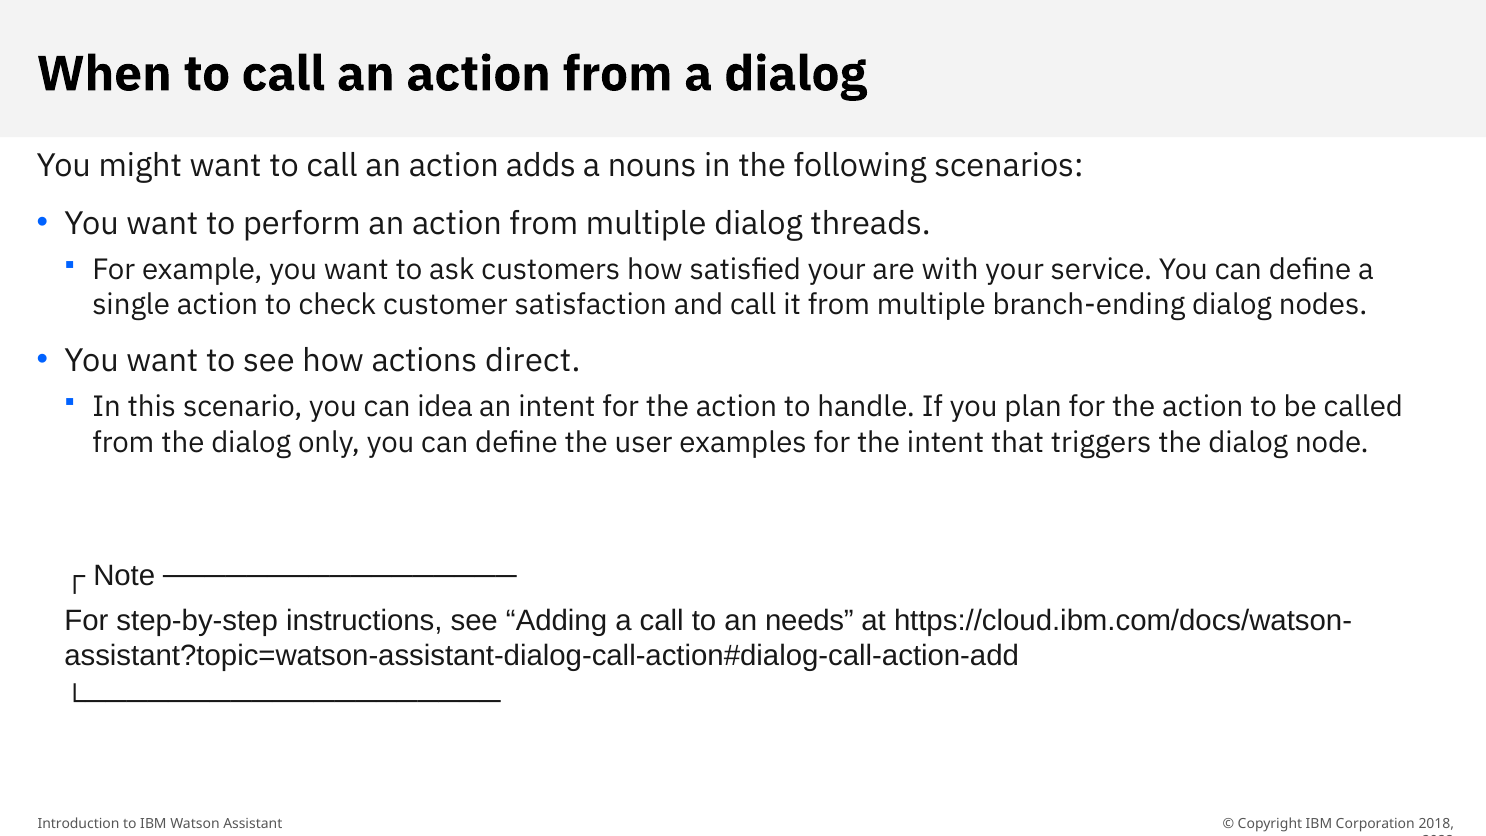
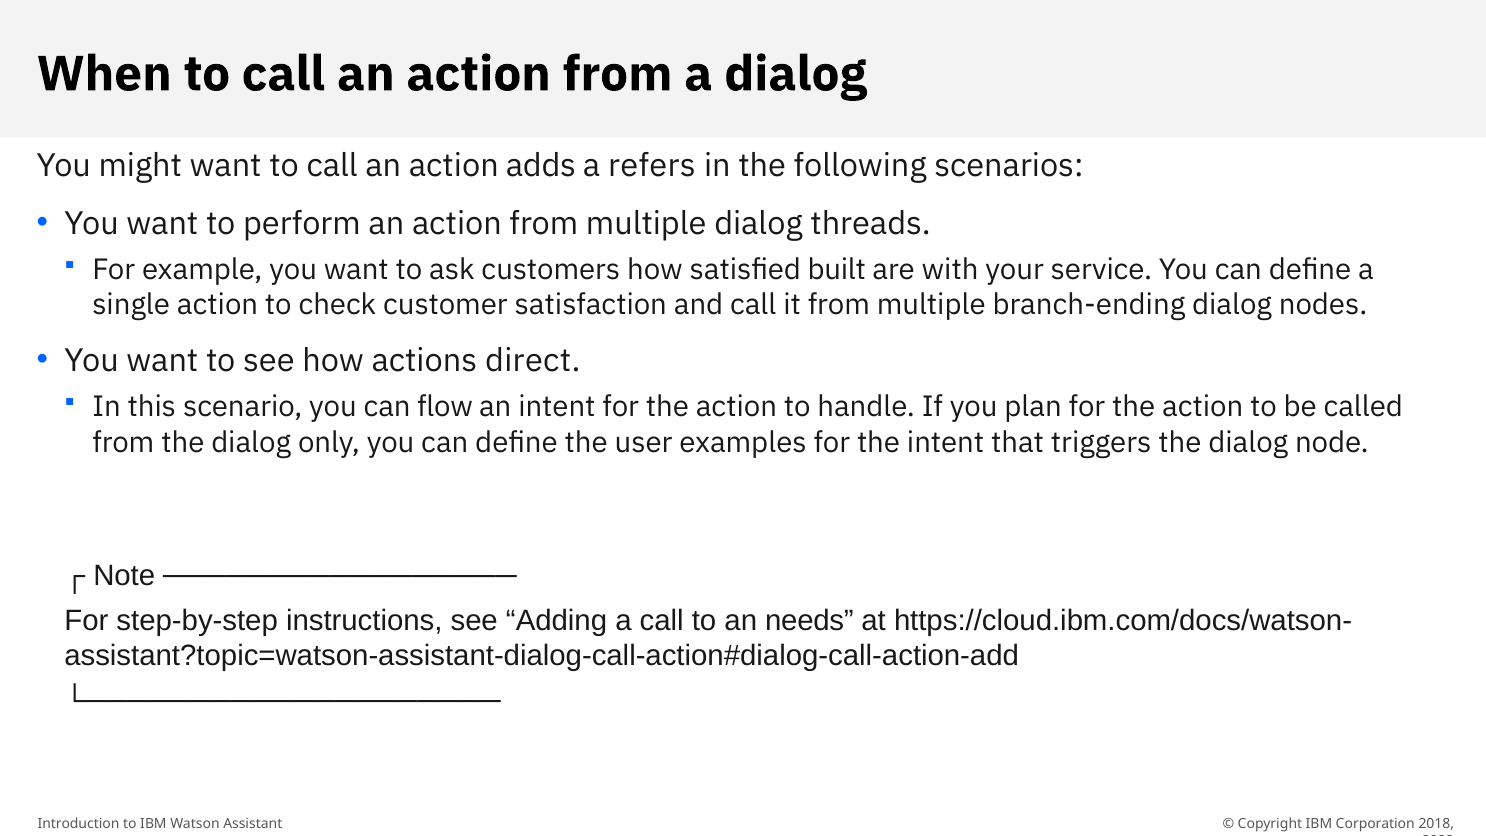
nouns: nouns -> refers
satisfied your: your -> built
idea: idea -> flow
